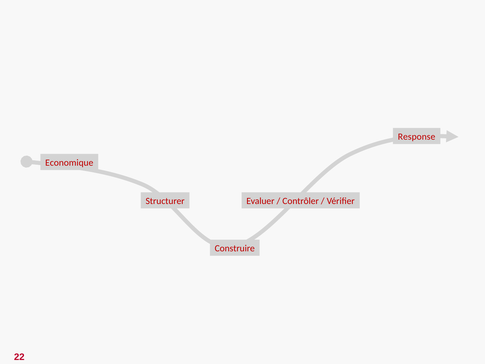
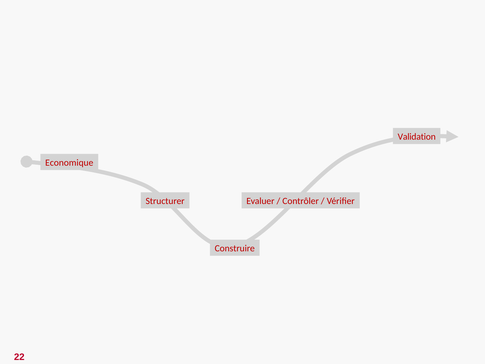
Response: Response -> Validation
